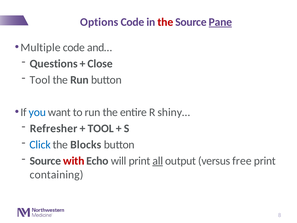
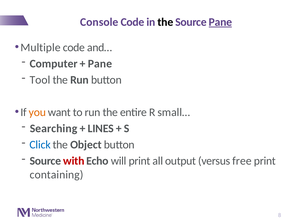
Options: Options -> Console
the at (165, 22) colour: red -> black
Questions: Questions -> Computer
Close at (100, 64): Close -> Pane
you colour: blue -> orange
shiny…: shiny… -> small…
Refresher: Refresher -> Searching
TOOL at (101, 128): TOOL -> LINES
Blocks: Blocks -> Object
all underline: present -> none
